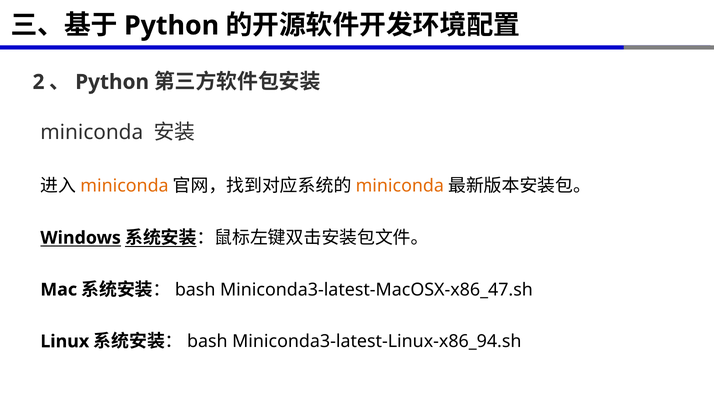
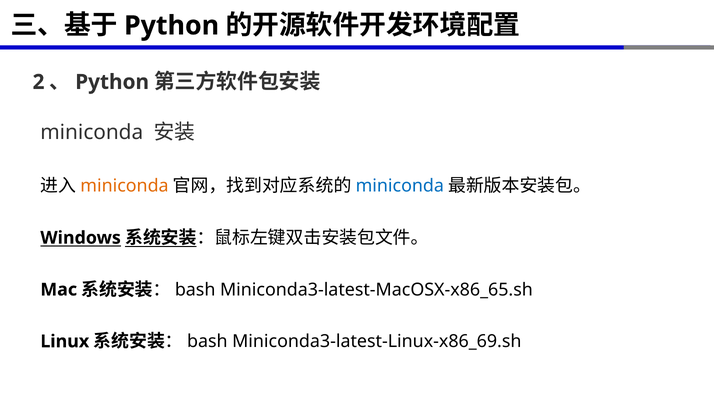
miniconda at (400, 186) colour: orange -> blue
Miniconda3-latest-MacOSX-x86_47.sh: Miniconda3-latest-MacOSX-x86_47.sh -> Miniconda3-latest-MacOSX-x86_65.sh
Miniconda3-latest-Linux-x86_94.sh: Miniconda3-latest-Linux-x86_94.sh -> Miniconda3-latest-Linux-x86_69.sh
